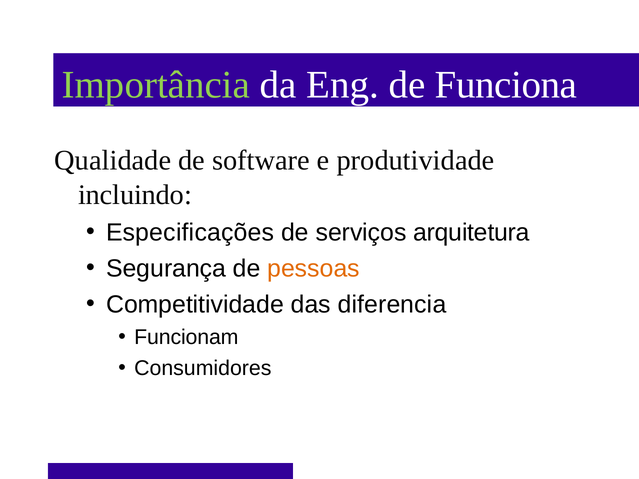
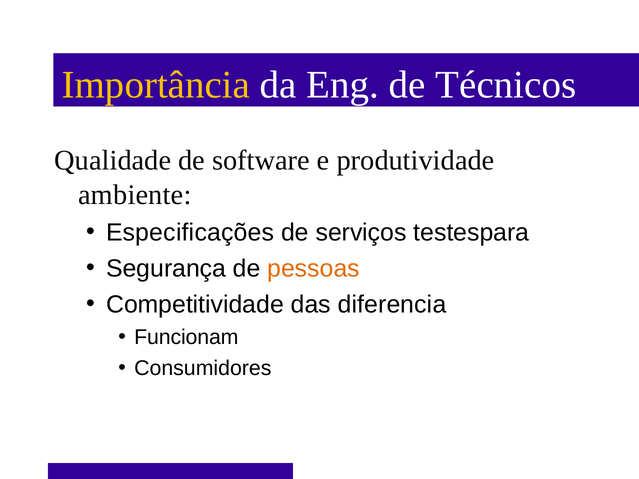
Importância colour: light green -> yellow
Funciona: Funciona -> Técnicos
incluindo: incluindo -> ambiente
arquitetura: arquitetura -> testespara
